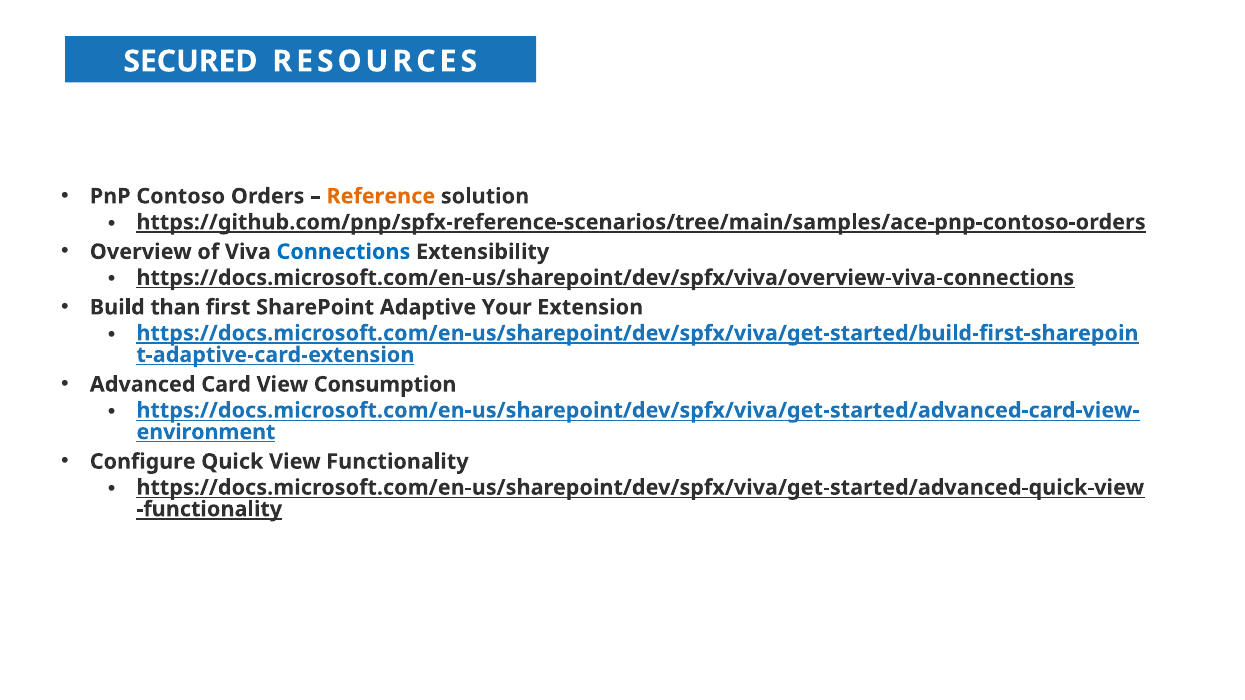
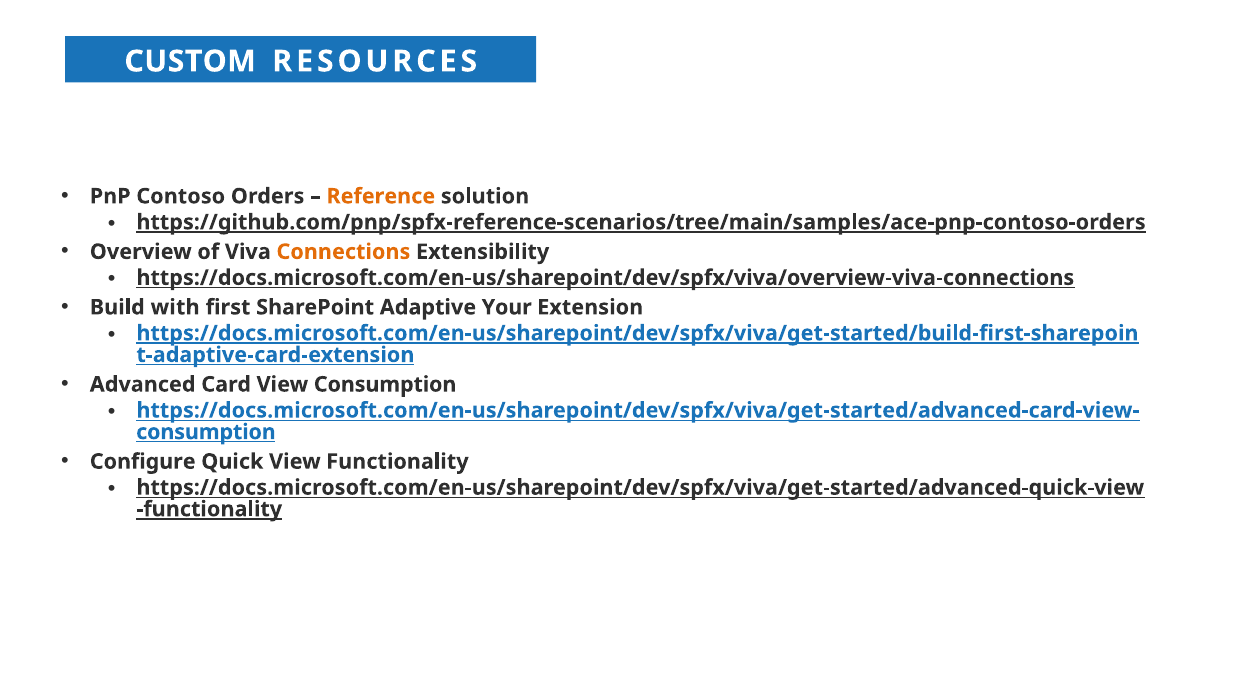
SECURED: SECURED -> CUSTOM
Connections colour: blue -> orange
than: than -> with
environment at (206, 432): environment -> consumption
